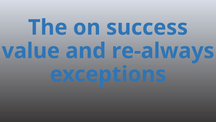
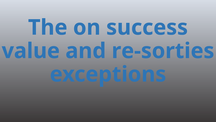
re-always: re-always -> re-sorties
